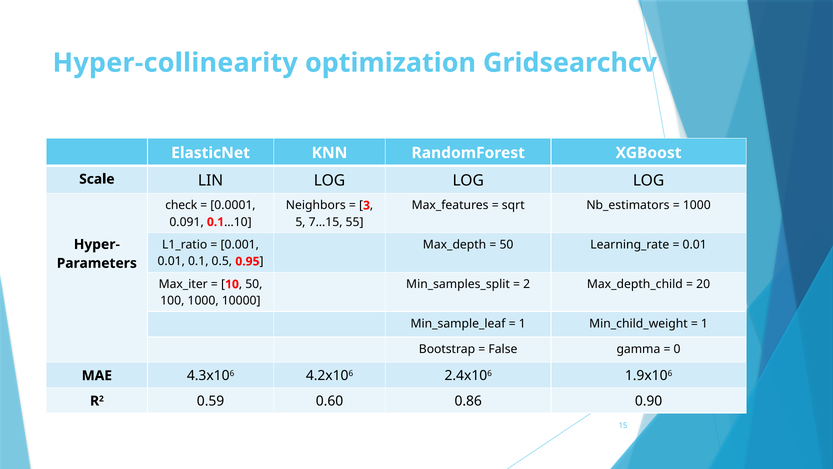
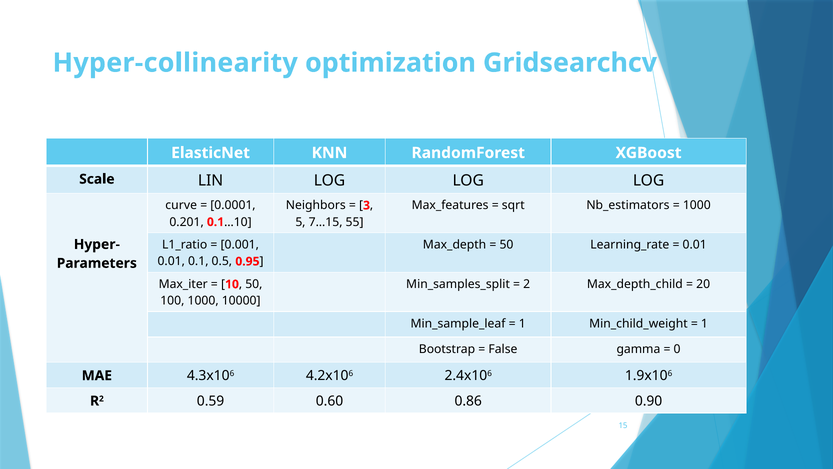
check: check -> curve
0.091: 0.091 -> 0.201
